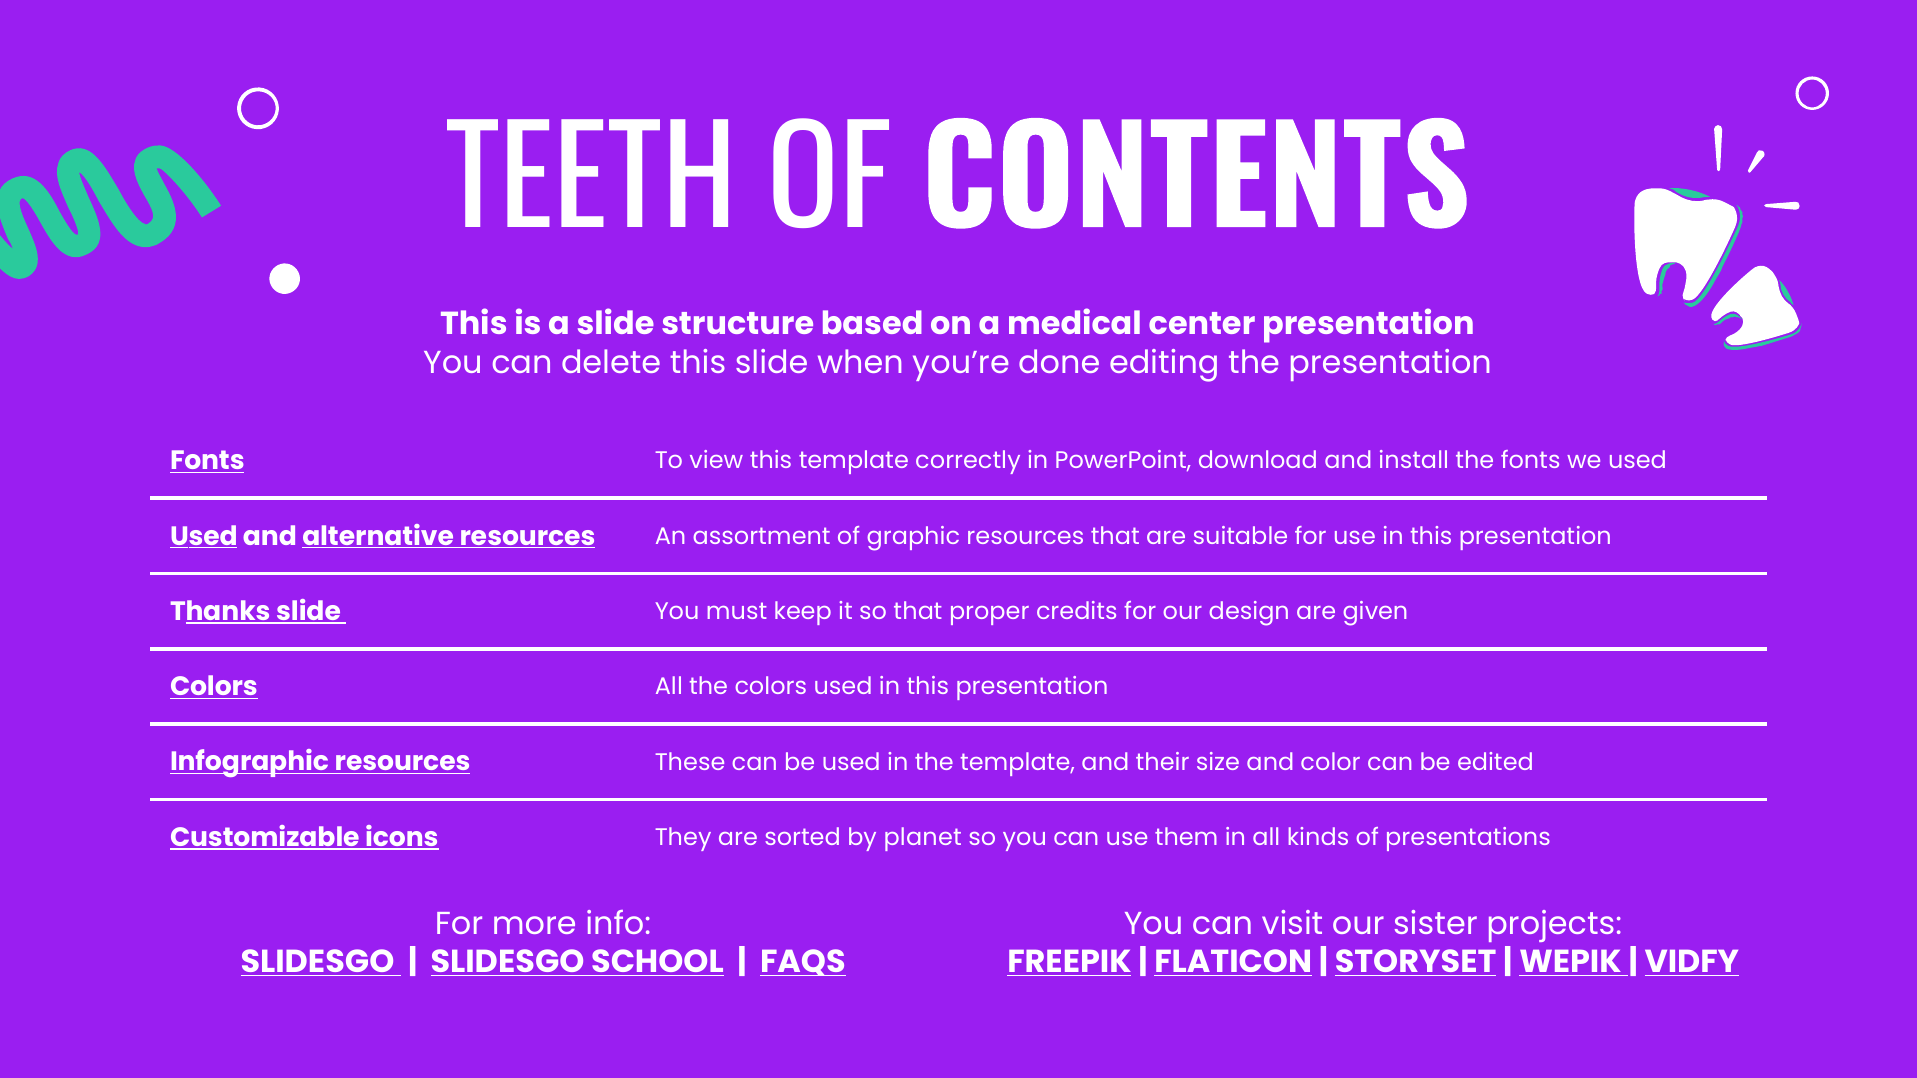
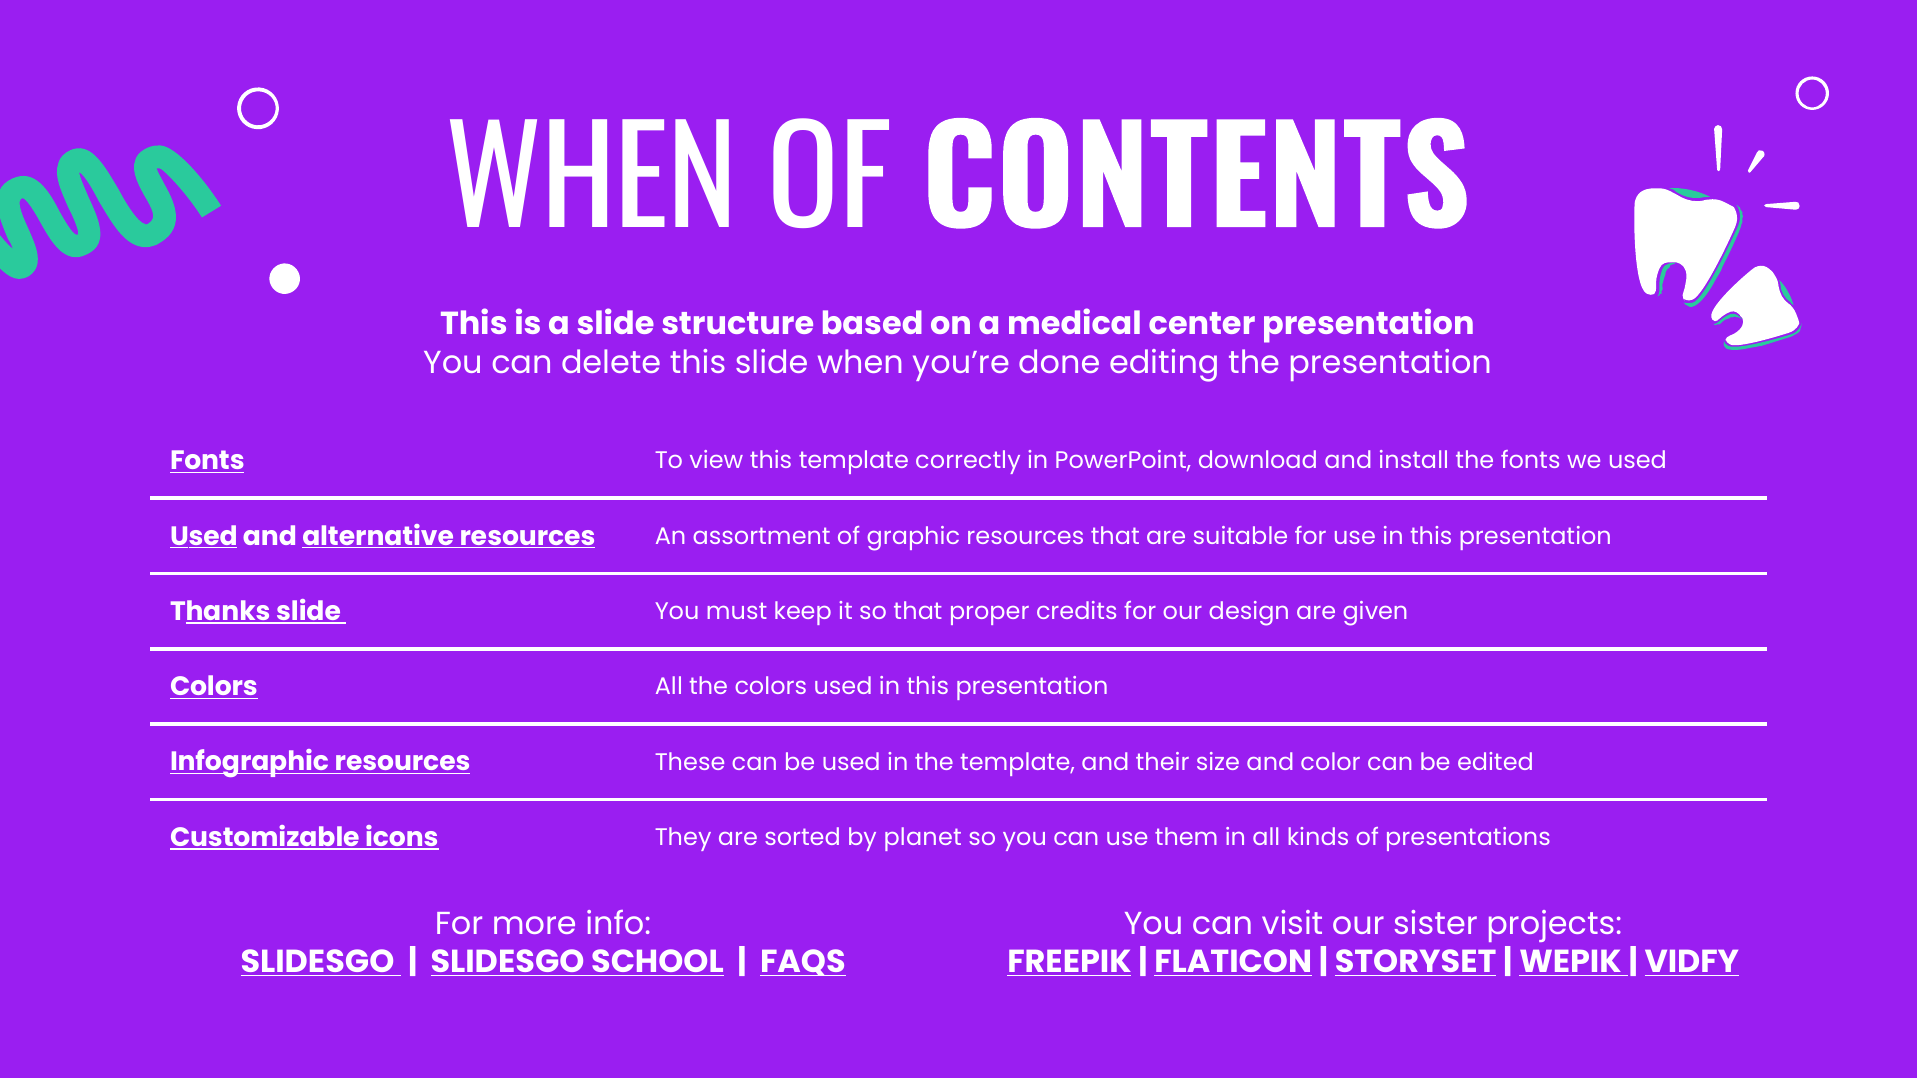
TEETH at (591, 183): TEETH -> WHEN
